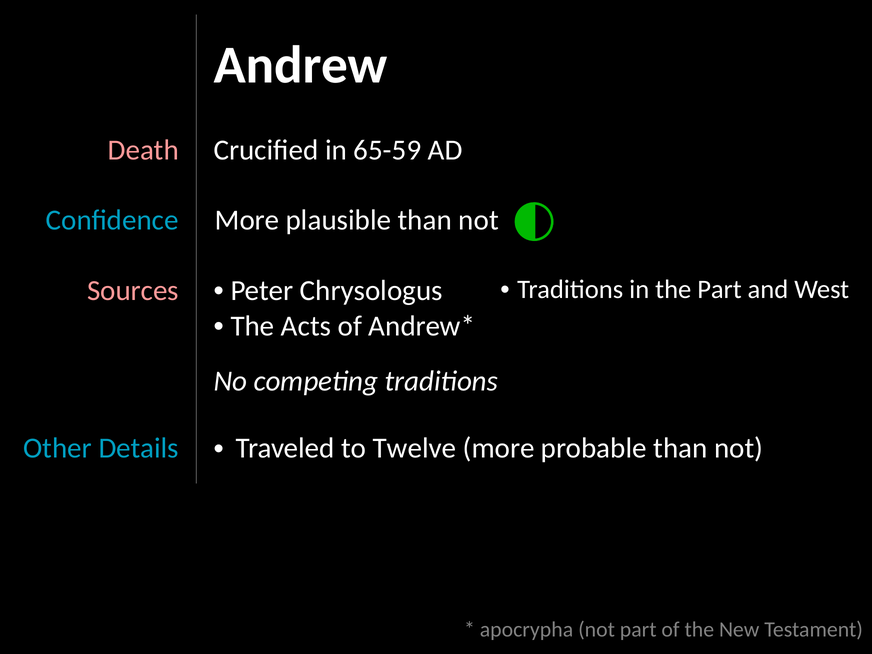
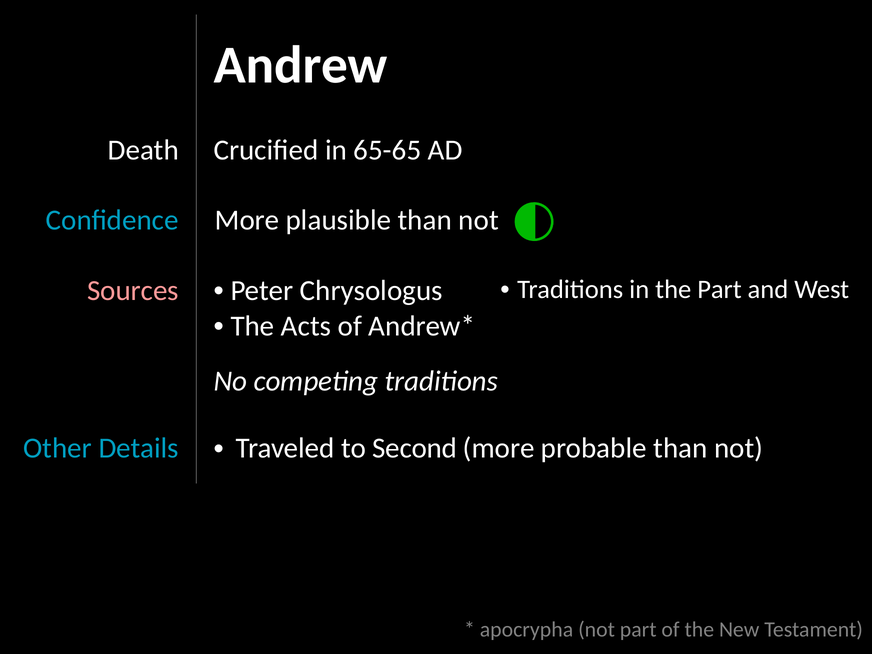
Death colour: pink -> white
65-59: 65-59 -> 65-65
Twelve: Twelve -> Second
